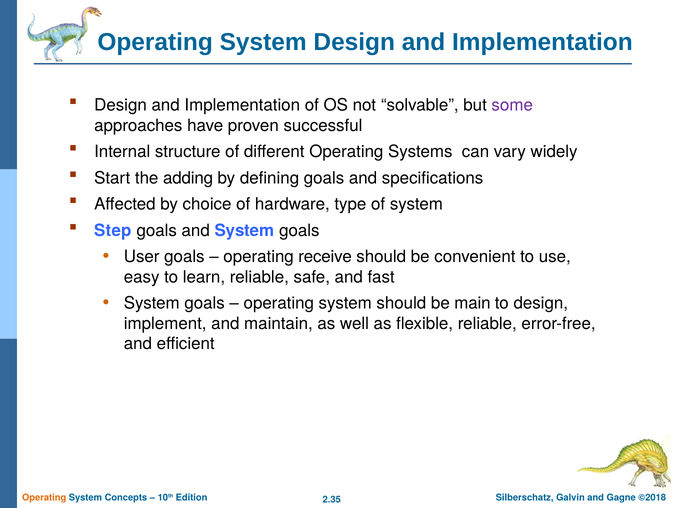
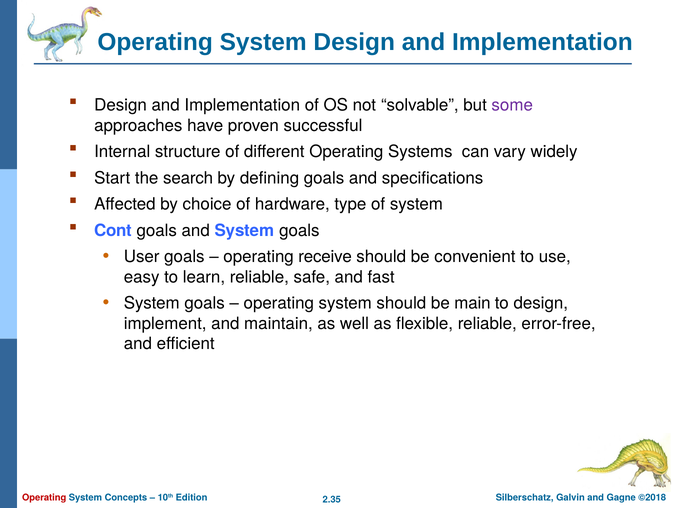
adding: adding -> search
Step: Step -> Cont
Operating at (44, 497) colour: orange -> red
